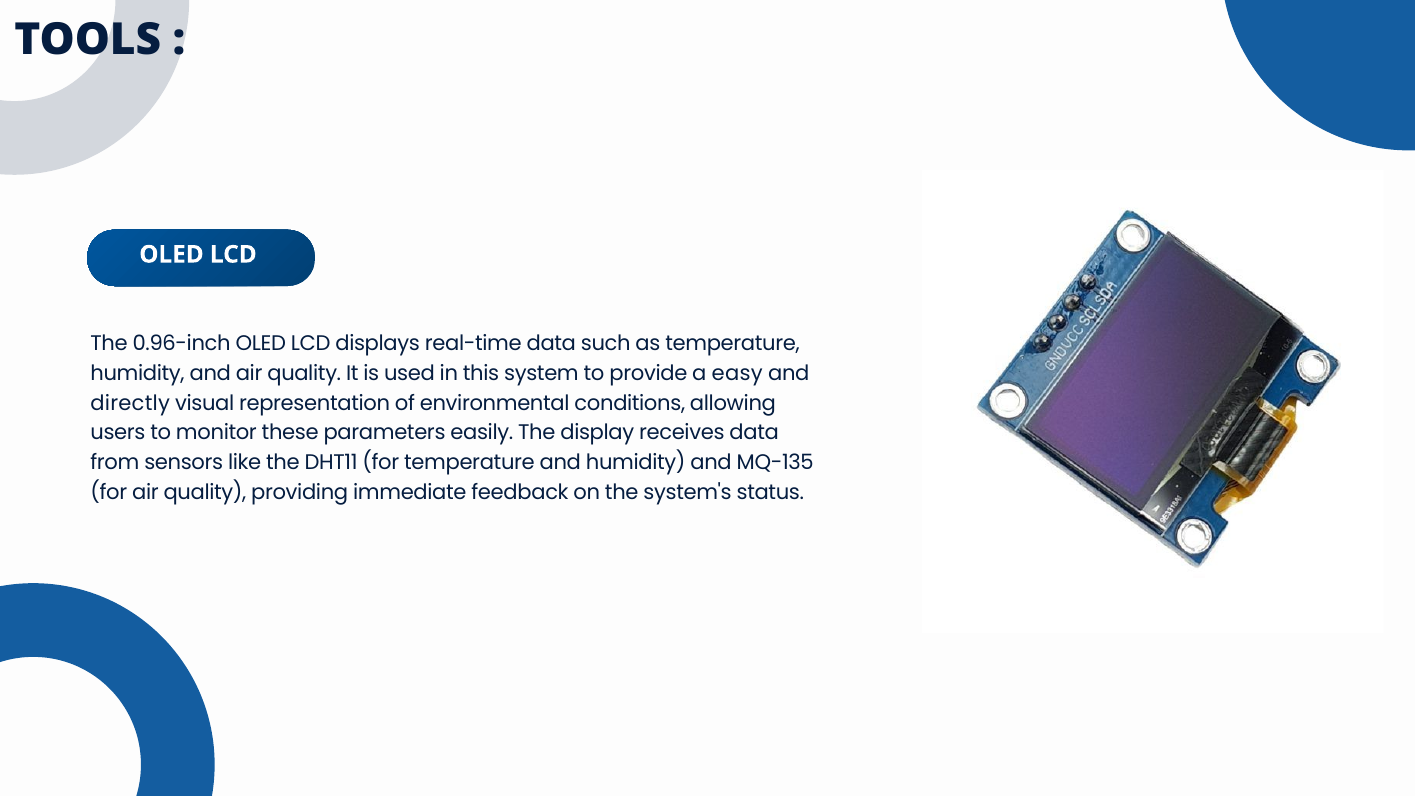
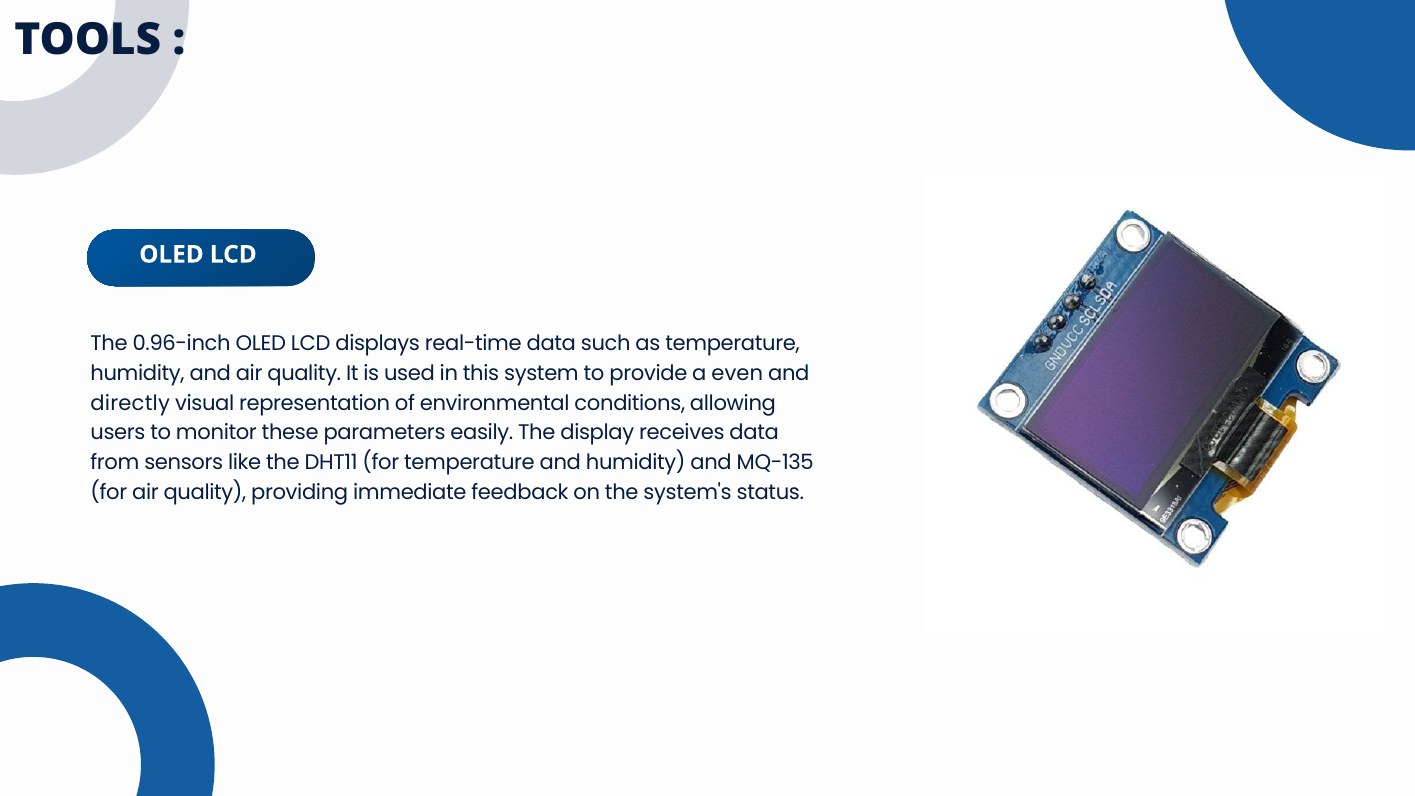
easy: easy -> even
